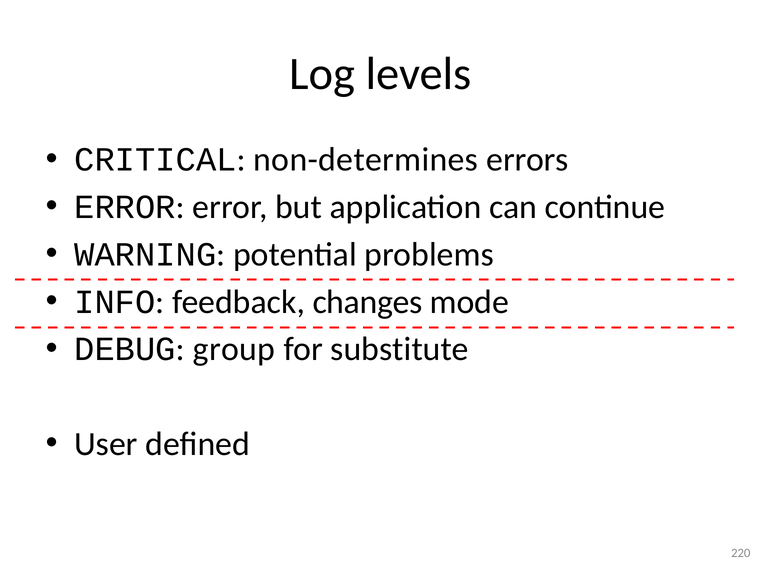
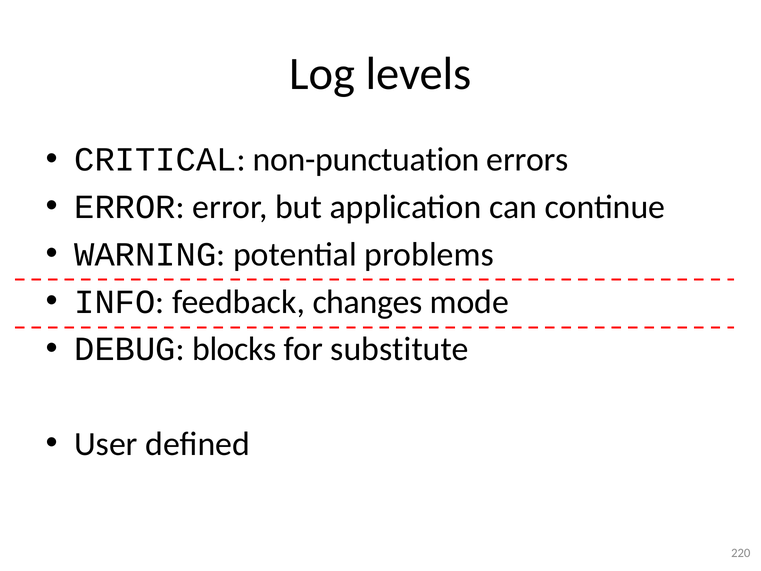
non-determines: non-determines -> non-punctuation
group: group -> blocks
